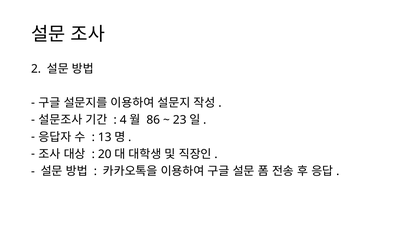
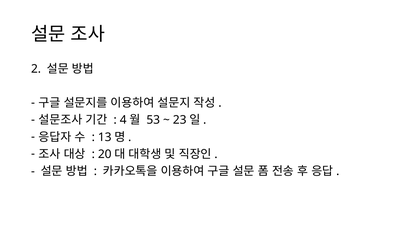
86: 86 -> 53
